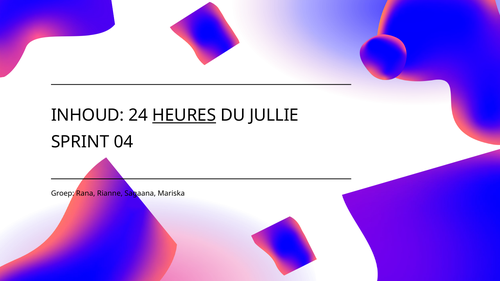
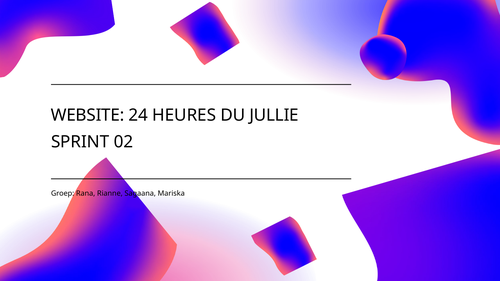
INHOUD: INHOUD -> WEBSITE
HEURES underline: present -> none
04: 04 -> 02
